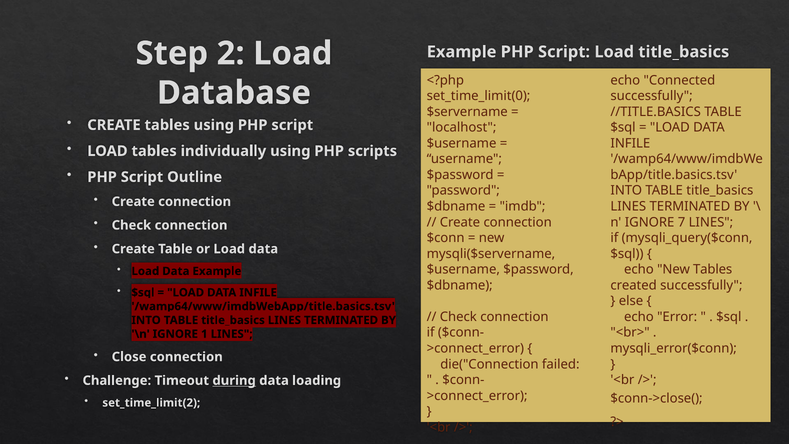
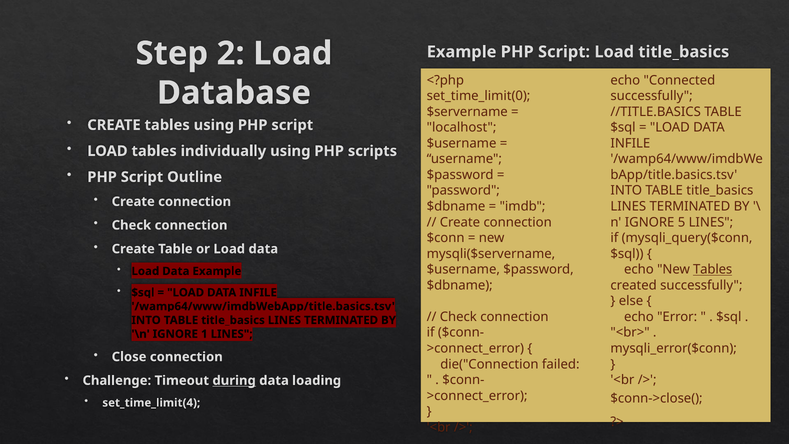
7: 7 -> 5
Tables at (713, 269) underline: none -> present
set_time_limit(2: set_time_limit(2 -> set_time_limit(4
